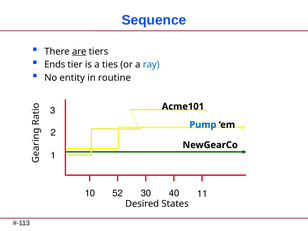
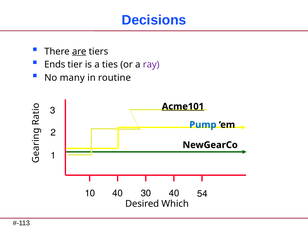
Sequence: Sequence -> Decisions
ray colour: blue -> purple
entity: entity -> many
Acme101 underline: none -> present
10 52: 52 -> 40
11: 11 -> 54
States: States -> Which
